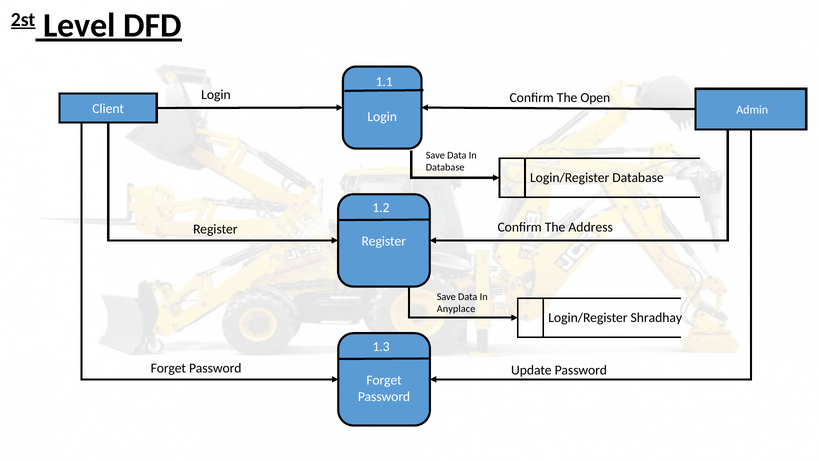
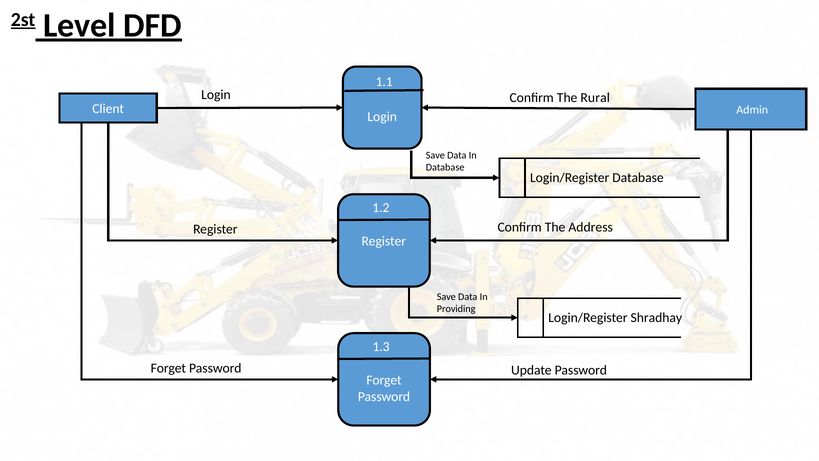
Open: Open -> Rural
Anyplace: Anyplace -> Providing
